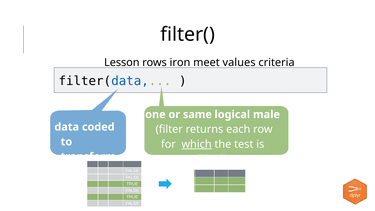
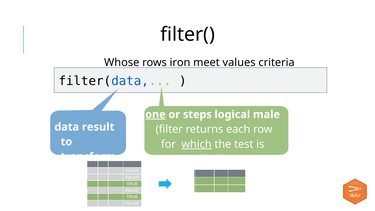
Lesson: Lesson -> Whose
one underline: none -> present
same: same -> steps
coded: coded -> result
